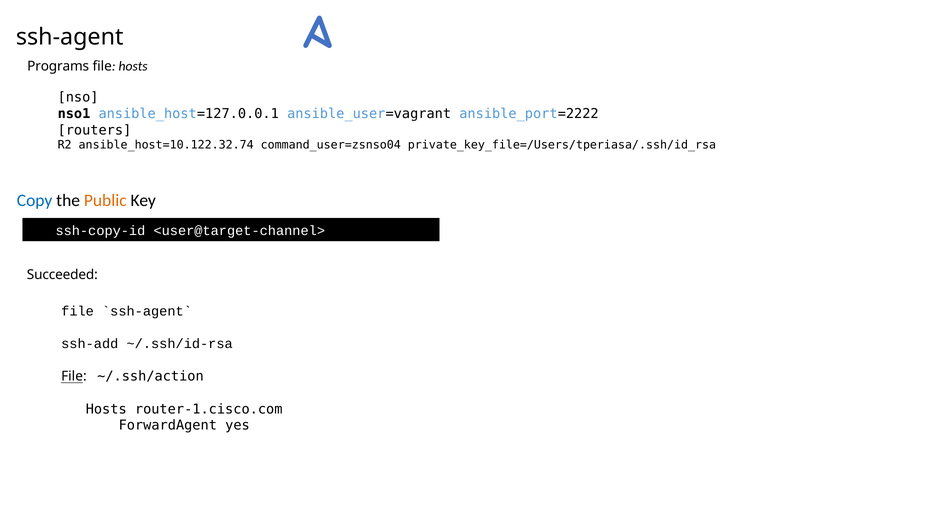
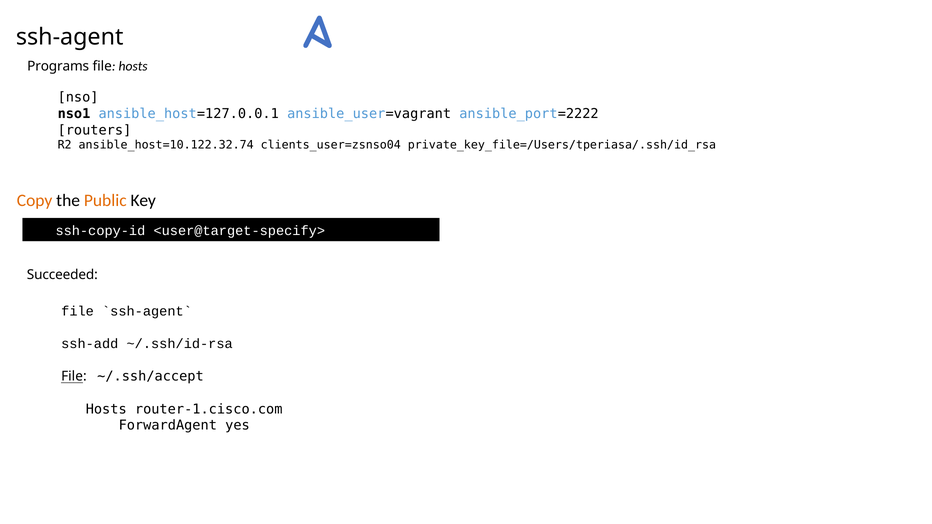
command_user=zsnso04: command_user=zsnso04 -> clients_user=zsnso04
Copy colour: blue -> orange
<user@target-channel>: <user@target-channel> -> <user@target-specify>
~/.ssh/action: ~/.ssh/action -> ~/.ssh/accept
